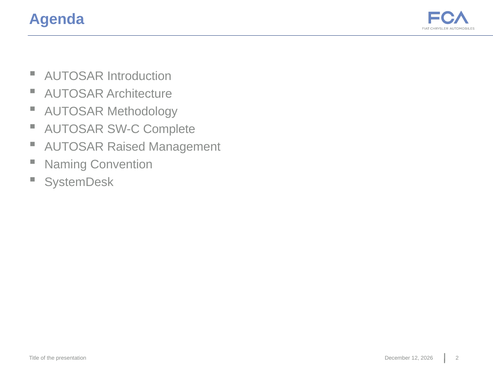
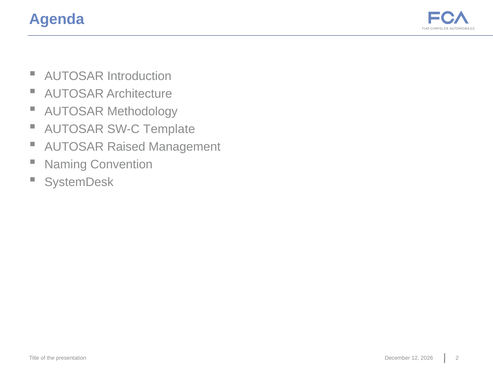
Complete: Complete -> Template
